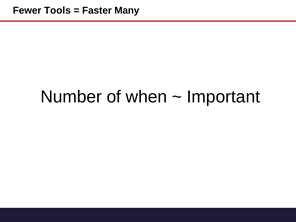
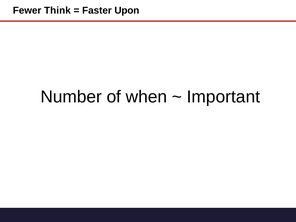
Tools: Tools -> Think
Many: Many -> Upon
